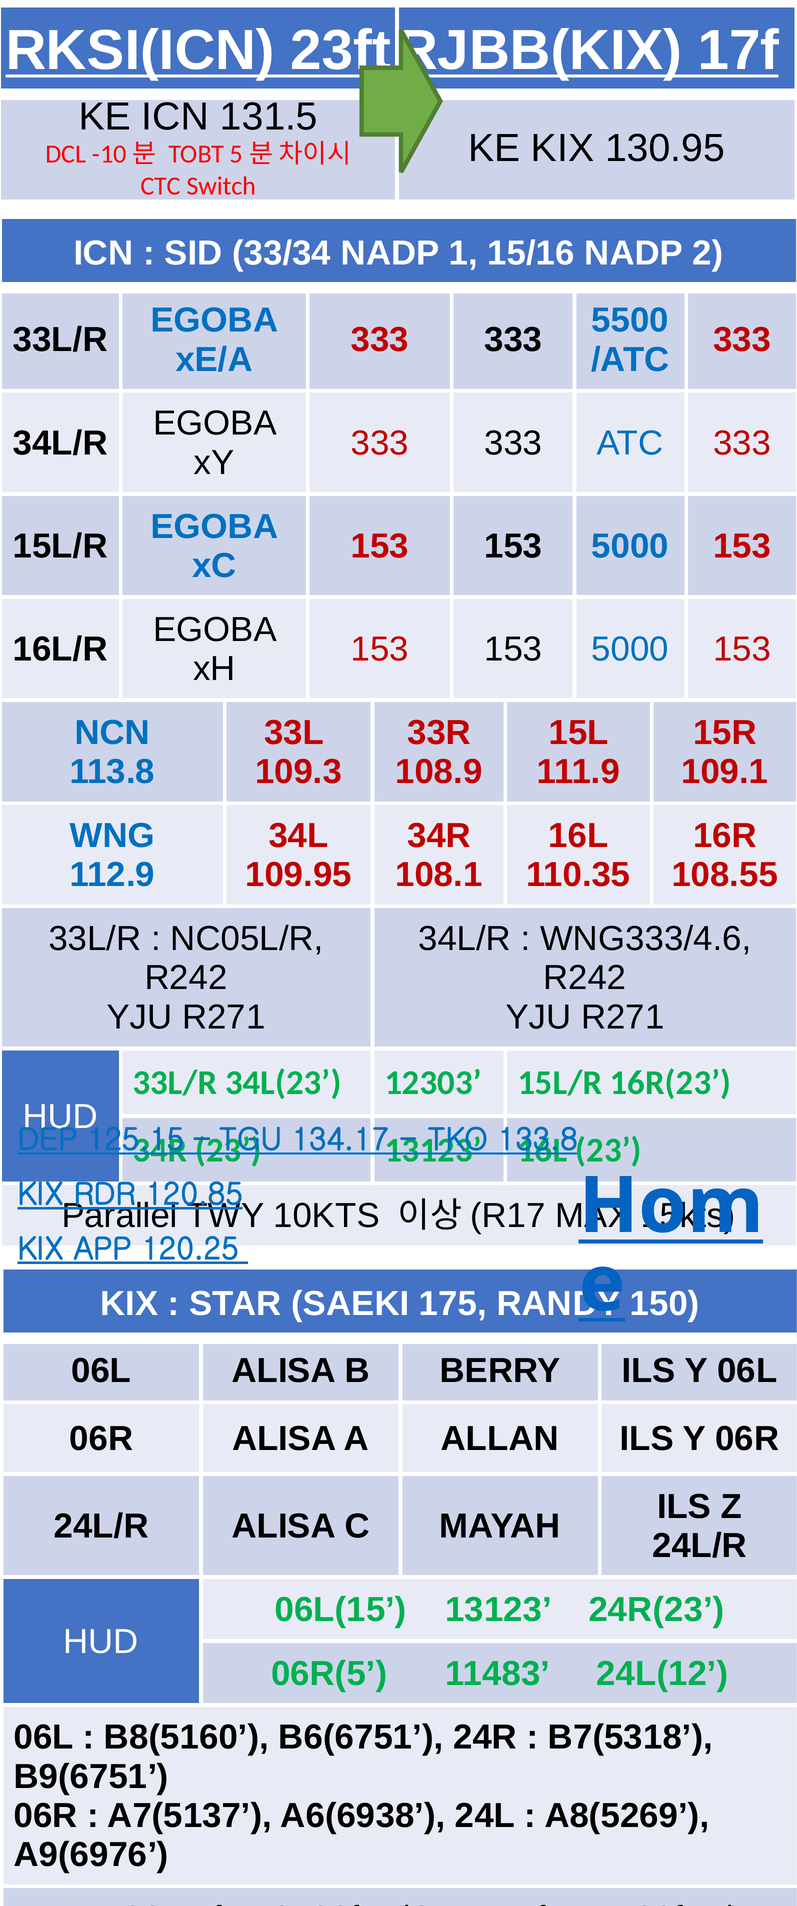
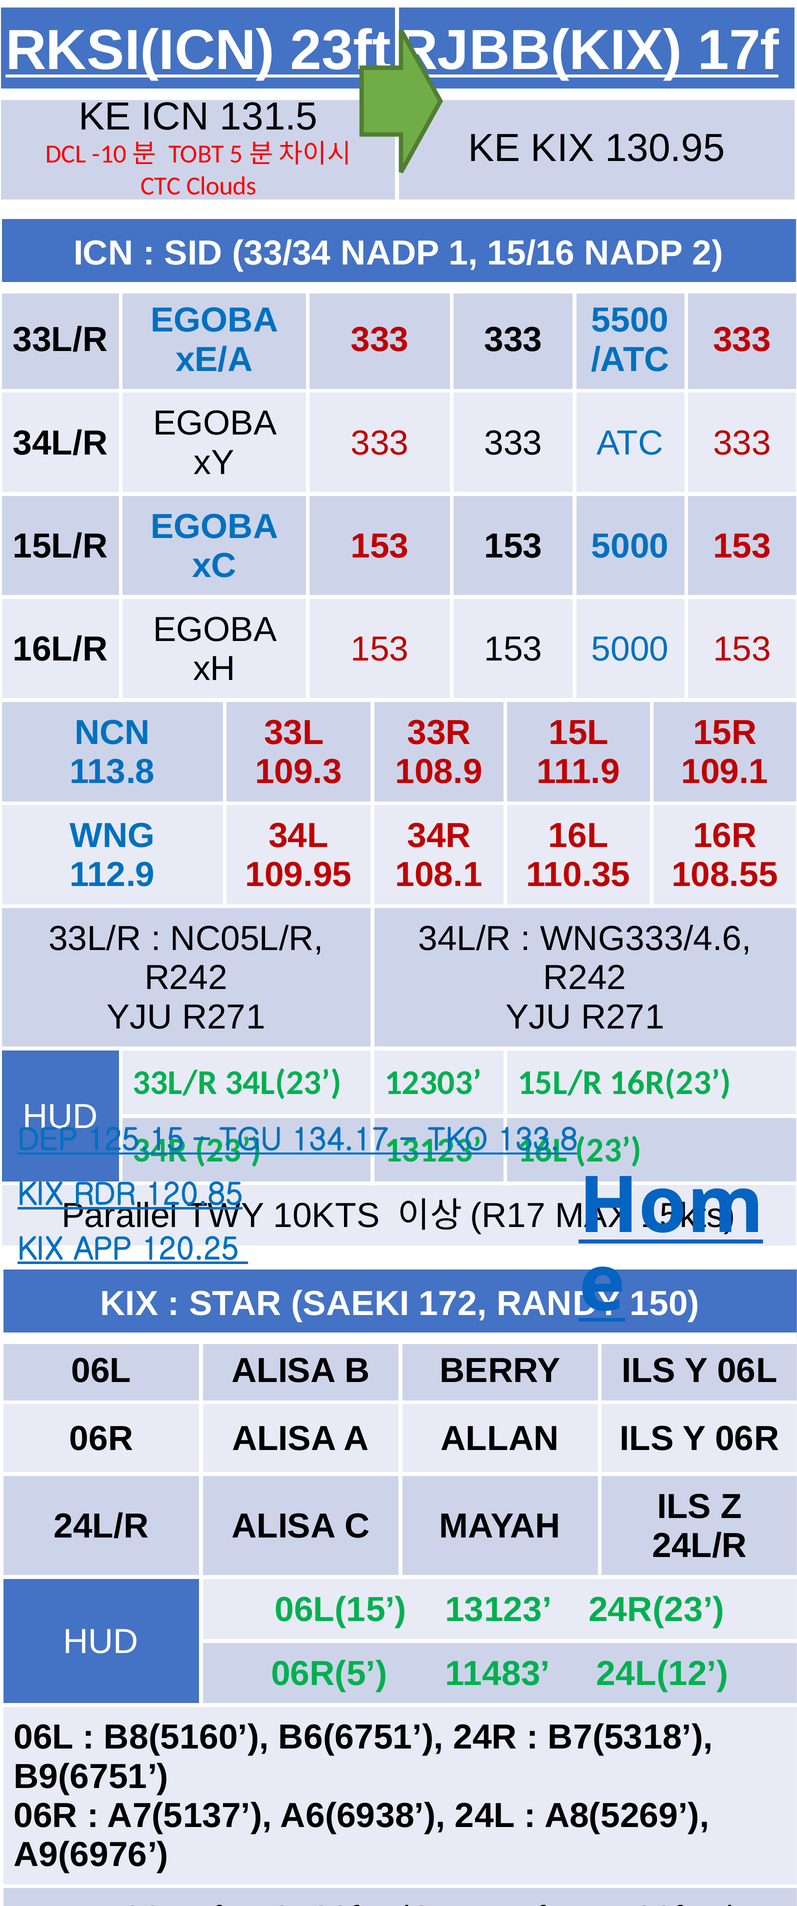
Switch: Switch -> Clouds
175: 175 -> 172
